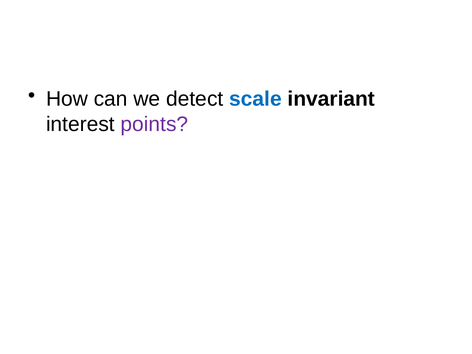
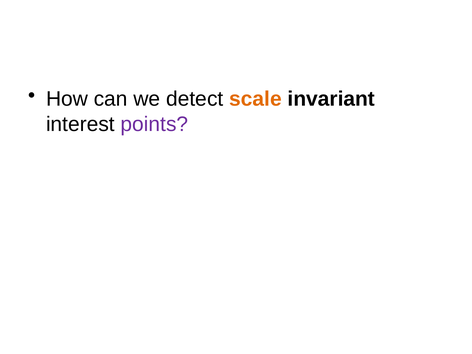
scale colour: blue -> orange
